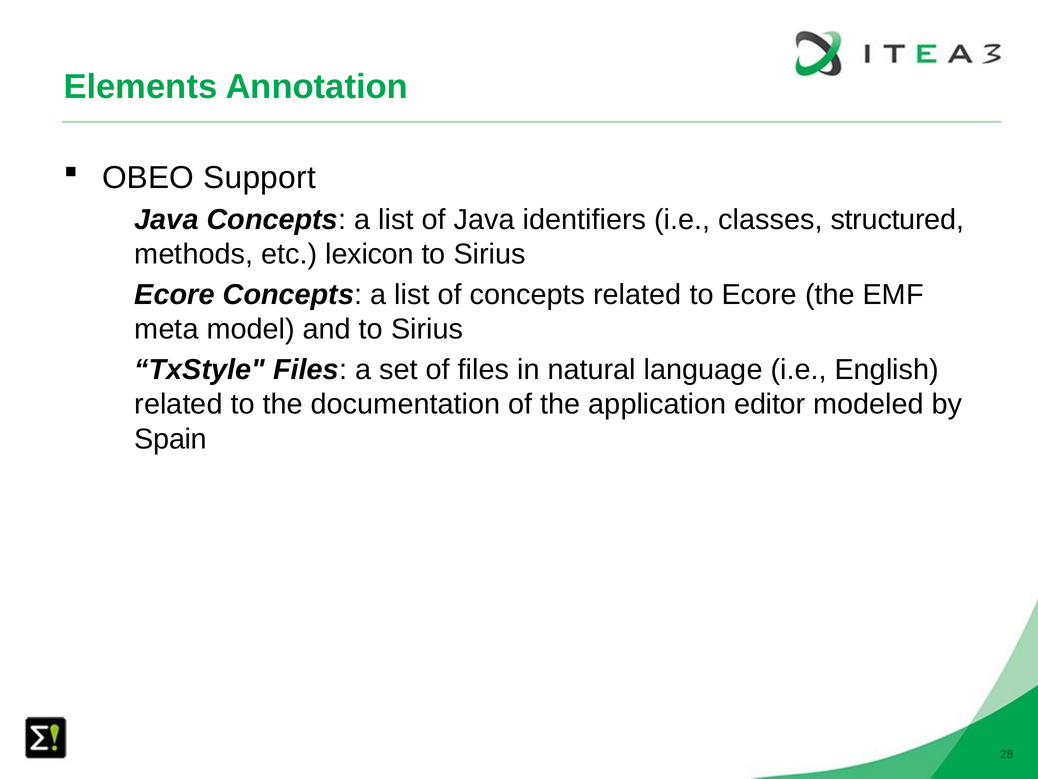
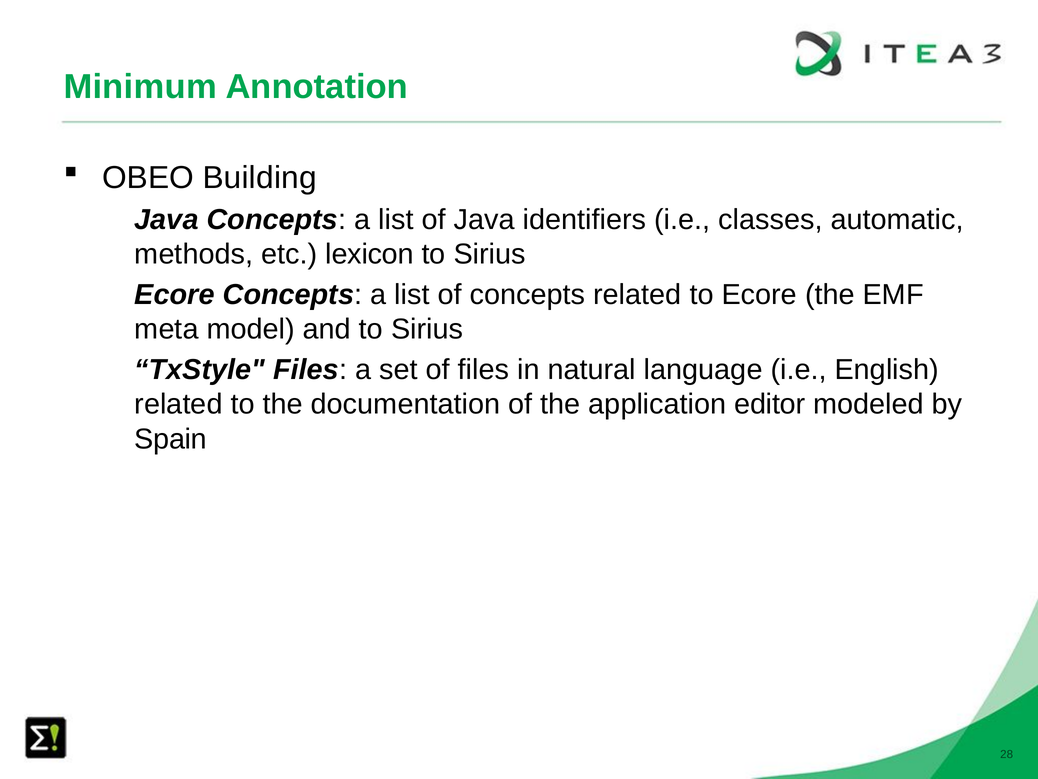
Elements: Elements -> Minimum
Support: Support -> Building
structured: structured -> automatic
